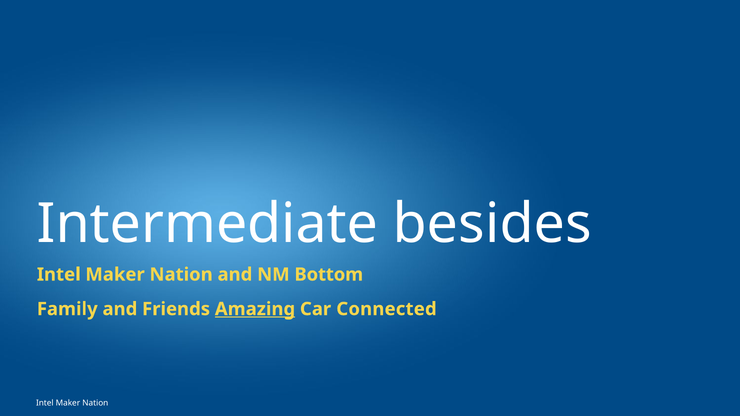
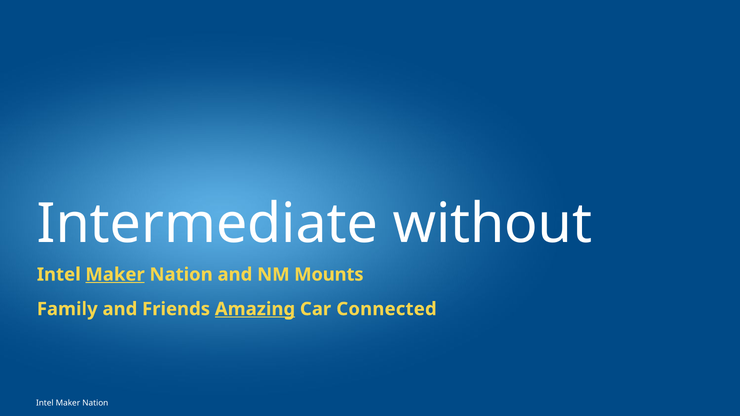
besides: besides -> without
Maker at (115, 275) underline: none -> present
Bottom: Bottom -> Mounts
